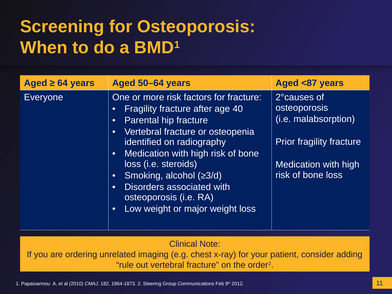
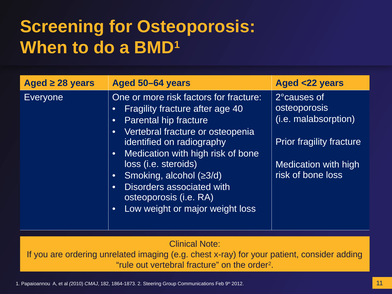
64: 64 -> 28
<87: <87 -> <22
